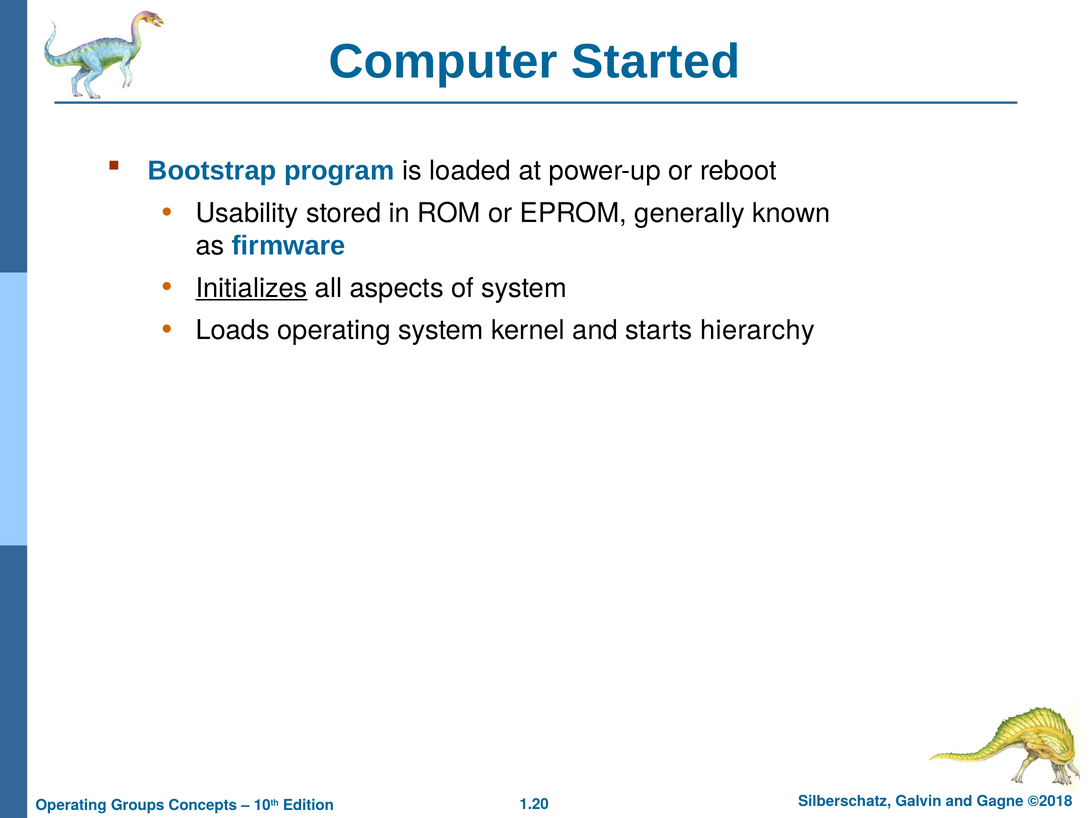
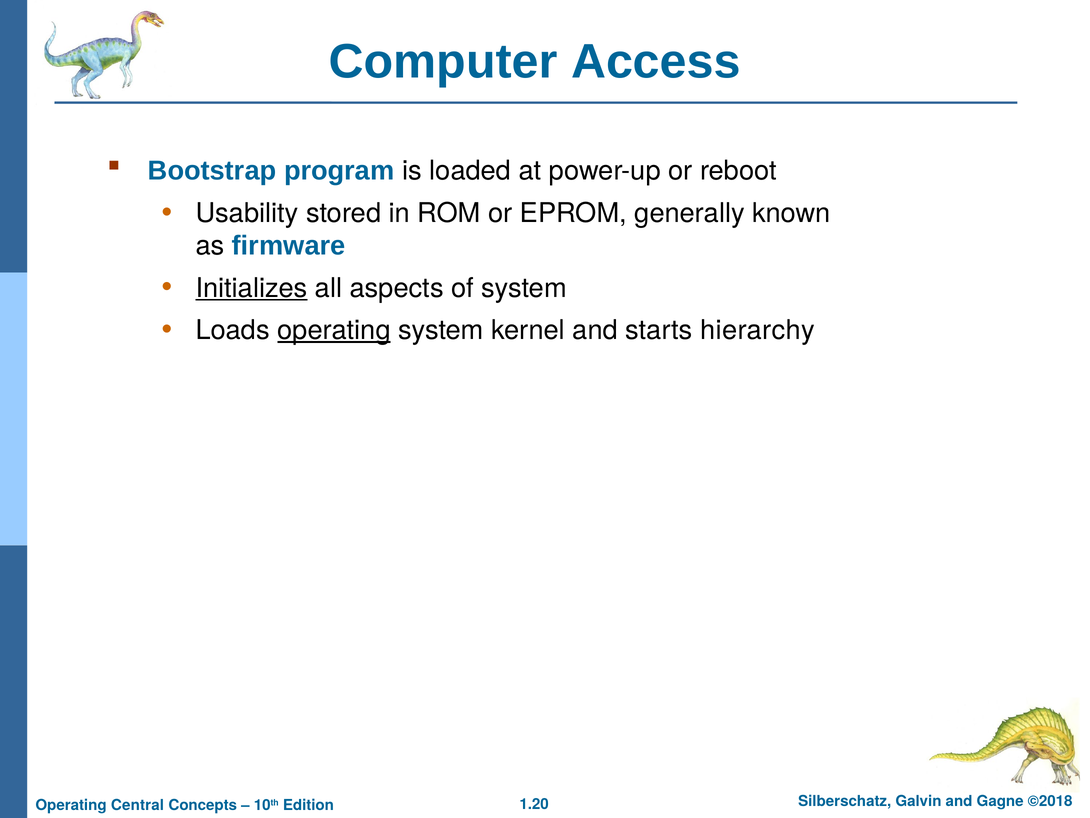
Started: Started -> Access
operating at (334, 330) underline: none -> present
Groups: Groups -> Central
